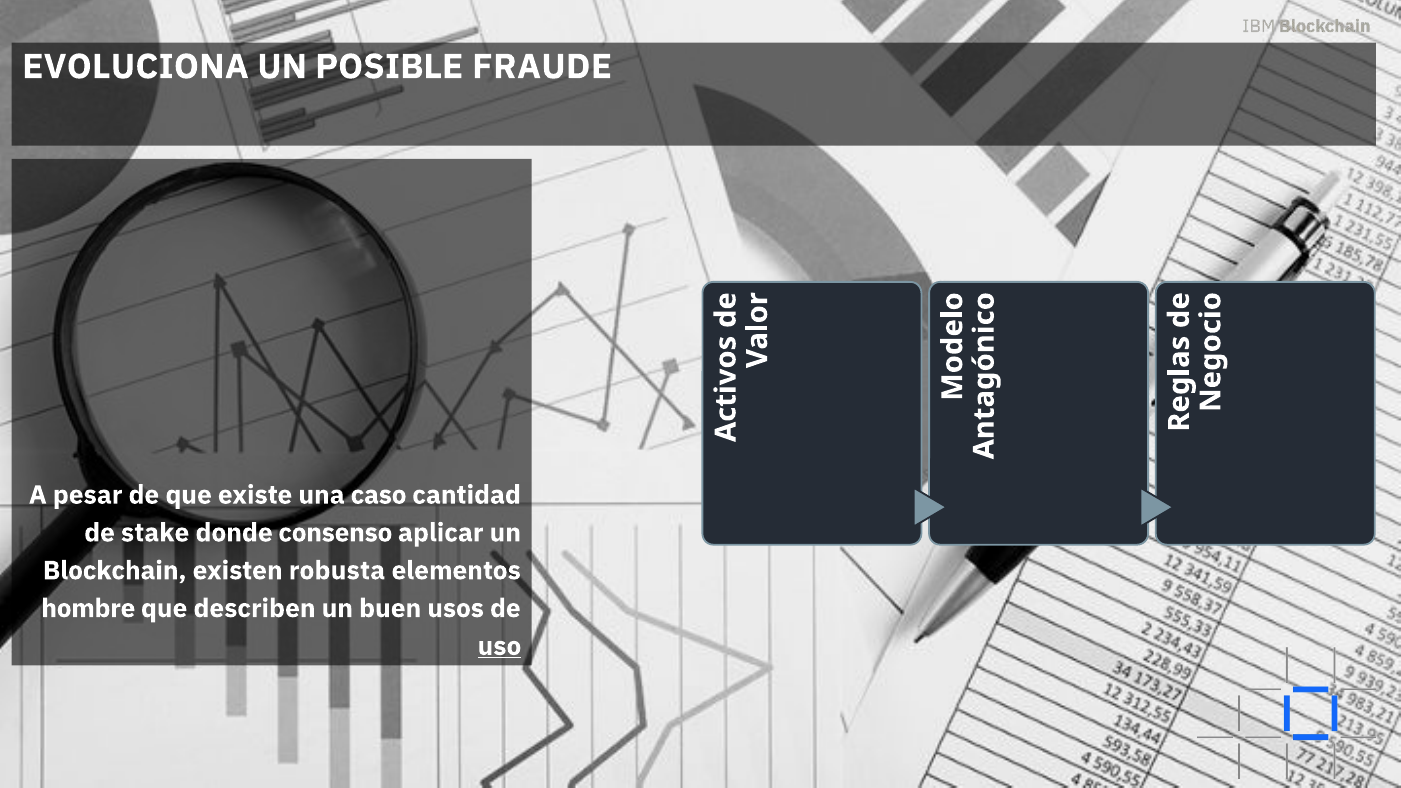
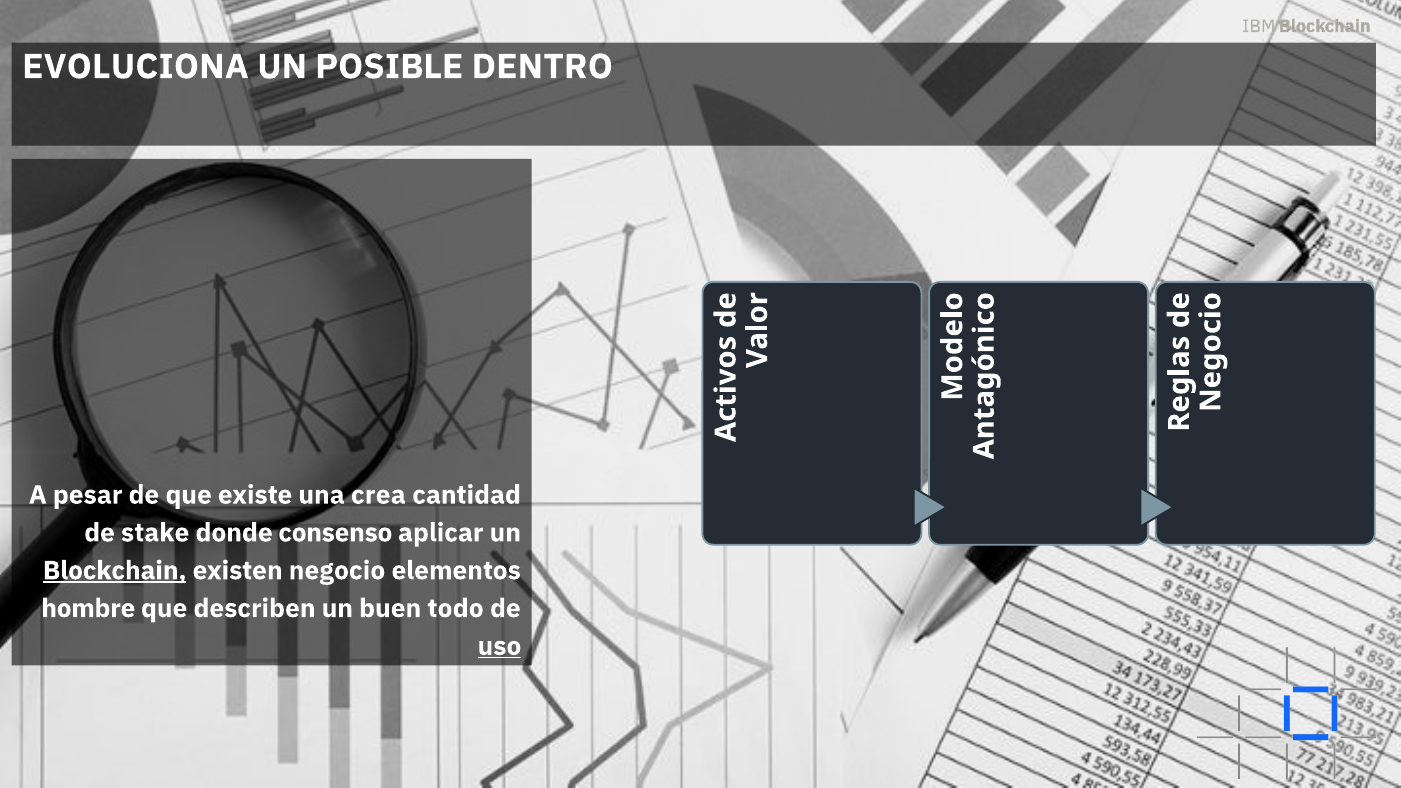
FRAUDE: FRAUDE -> DENTRO
caso: caso -> crea
Blockchain underline: none -> present
robusta: robusta -> negocio
usos: usos -> todo
